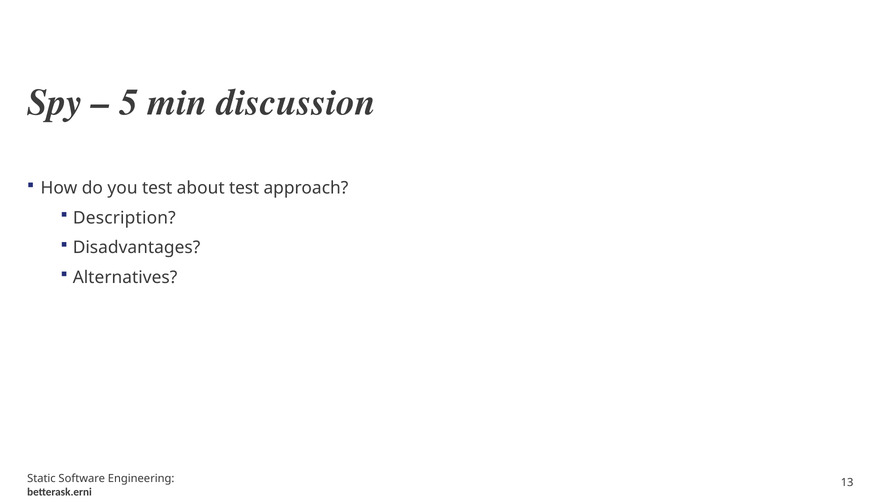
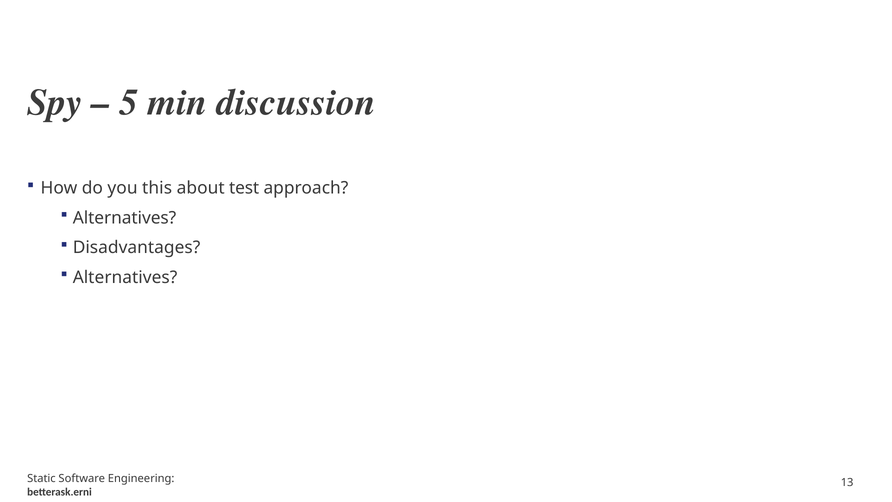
you test: test -> this
Description at (124, 218): Description -> Alternatives
